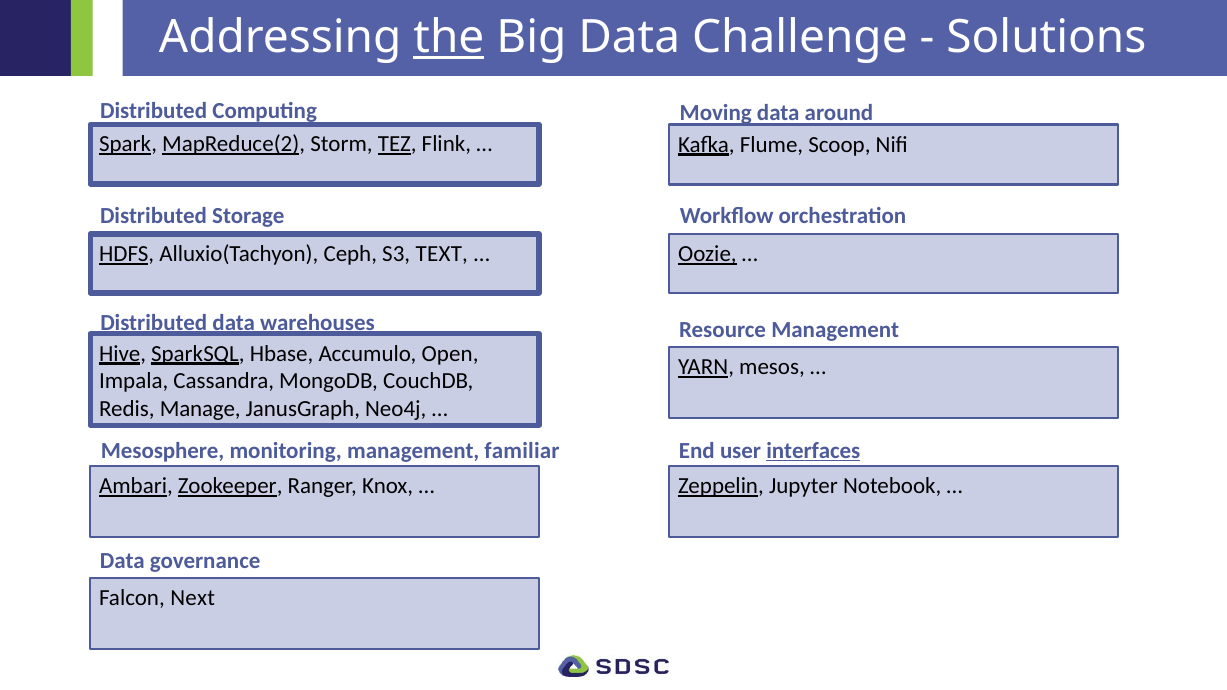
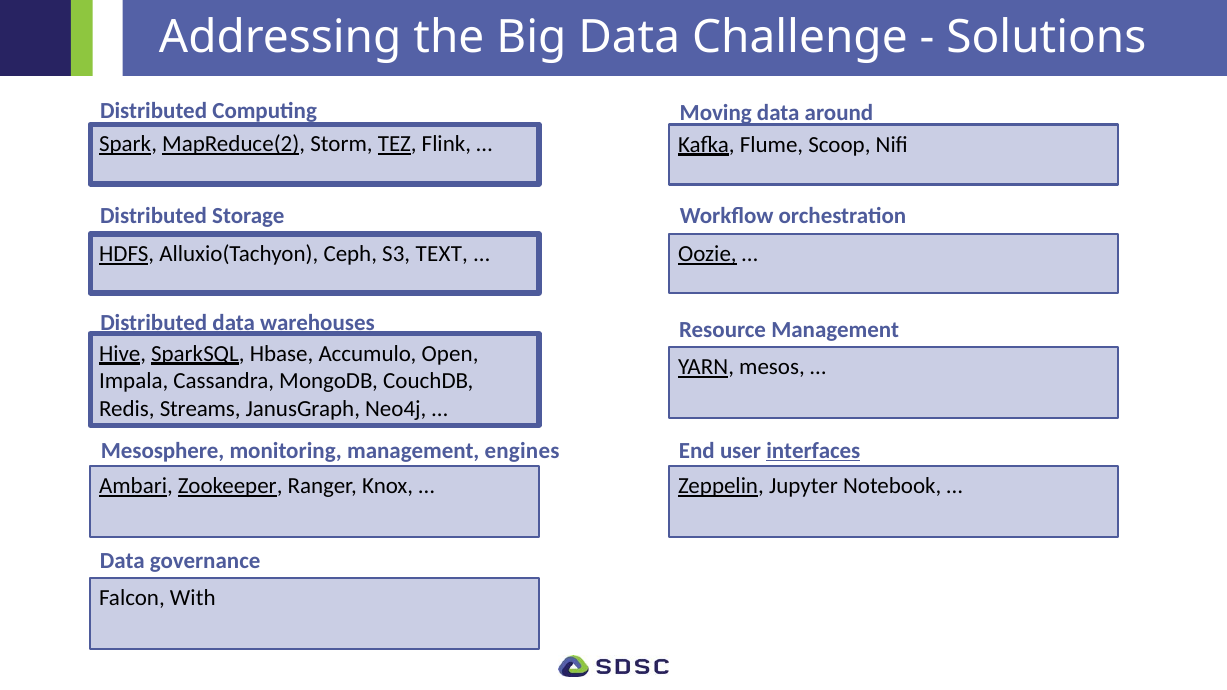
the underline: present -> none
Manage: Manage -> Streams
familiar: familiar -> engines
Next: Next -> With
